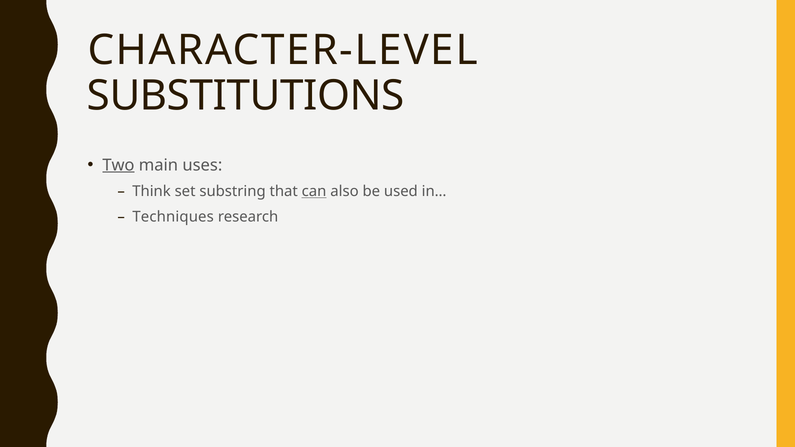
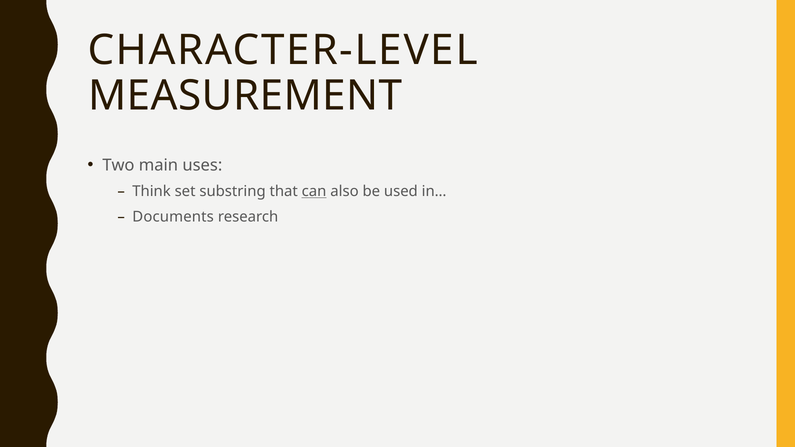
SUBSTITUTIONS: SUBSTITUTIONS -> MEASUREMENT
Two underline: present -> none
Techniques: Techniques -> Documents
